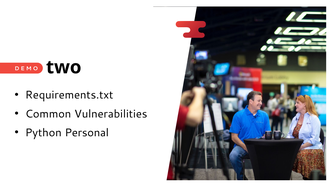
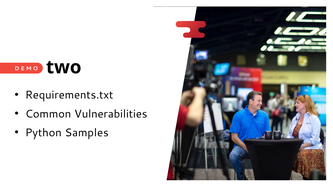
Personal: Personal -> Samples
